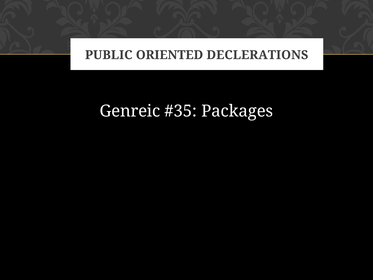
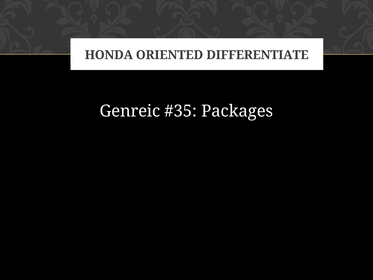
PUBLIC: PUBLIC -> HONDA
DECLERATIONS: DECLERATIONS -> DIFFERENTIATE
